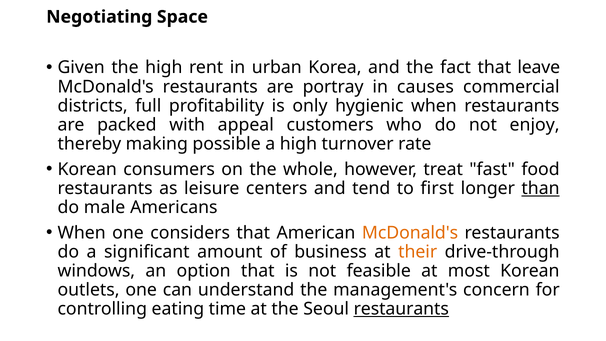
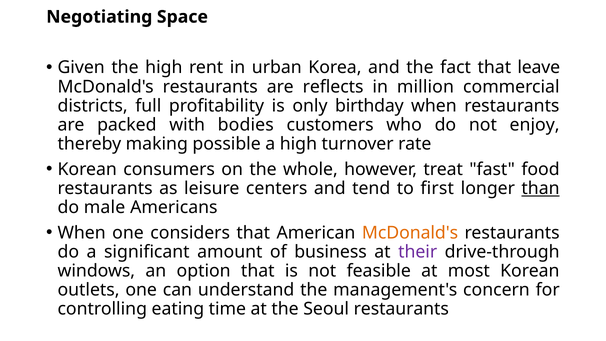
portray: portray -> reflects
causes: causes -> million
hygienic: hygienic -> birthday
appeal: appeal -> bodies
their colour: orange -> purple
restaurants at (401, 309) underline: present -> none
